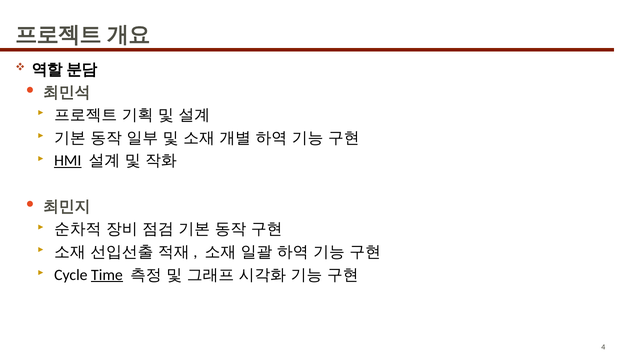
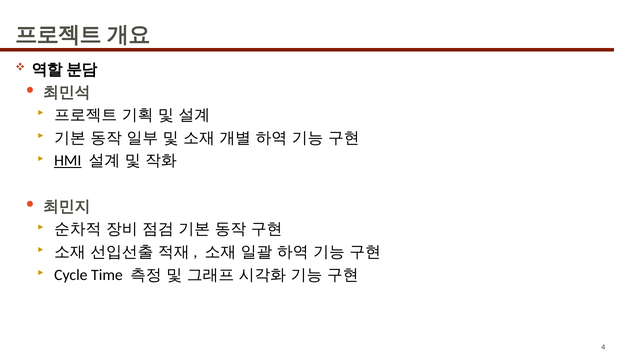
Time underline: present -> none
